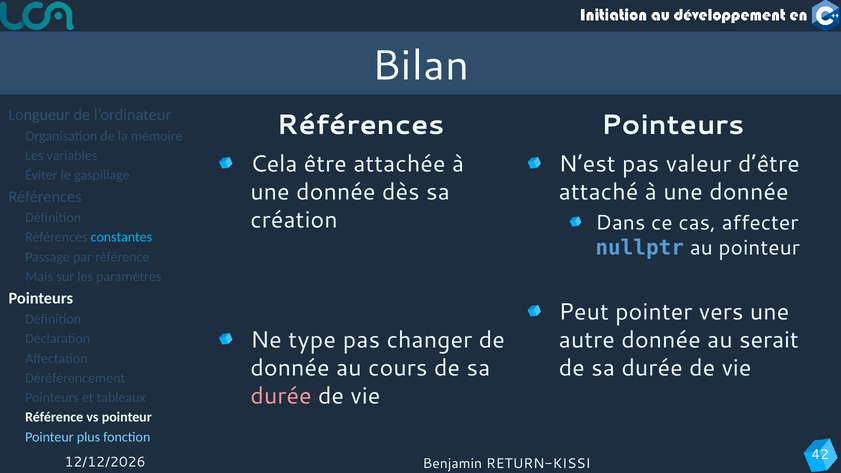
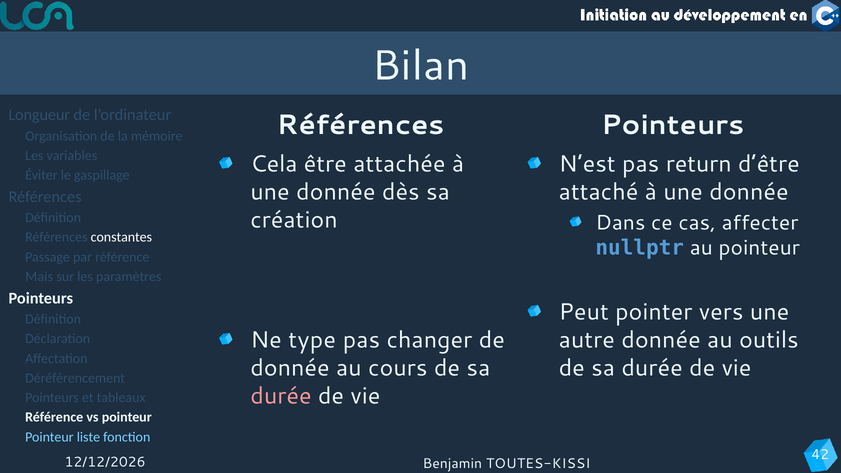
valeur: valeur -> return
constantes colour: light blue -> white
serait: serait -> outils
plus: plus -> liste
RETURN-KISSI: RETURN-KISSI -> TOUTES-KISSI
